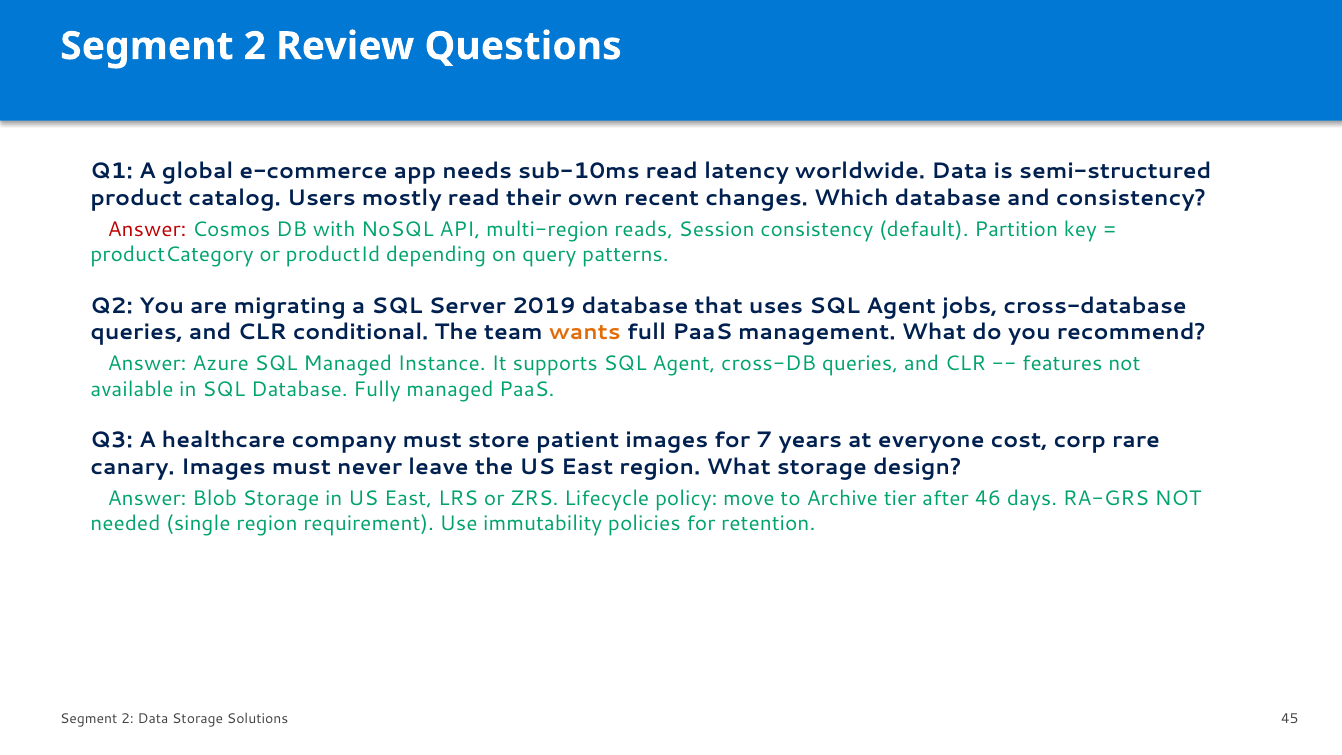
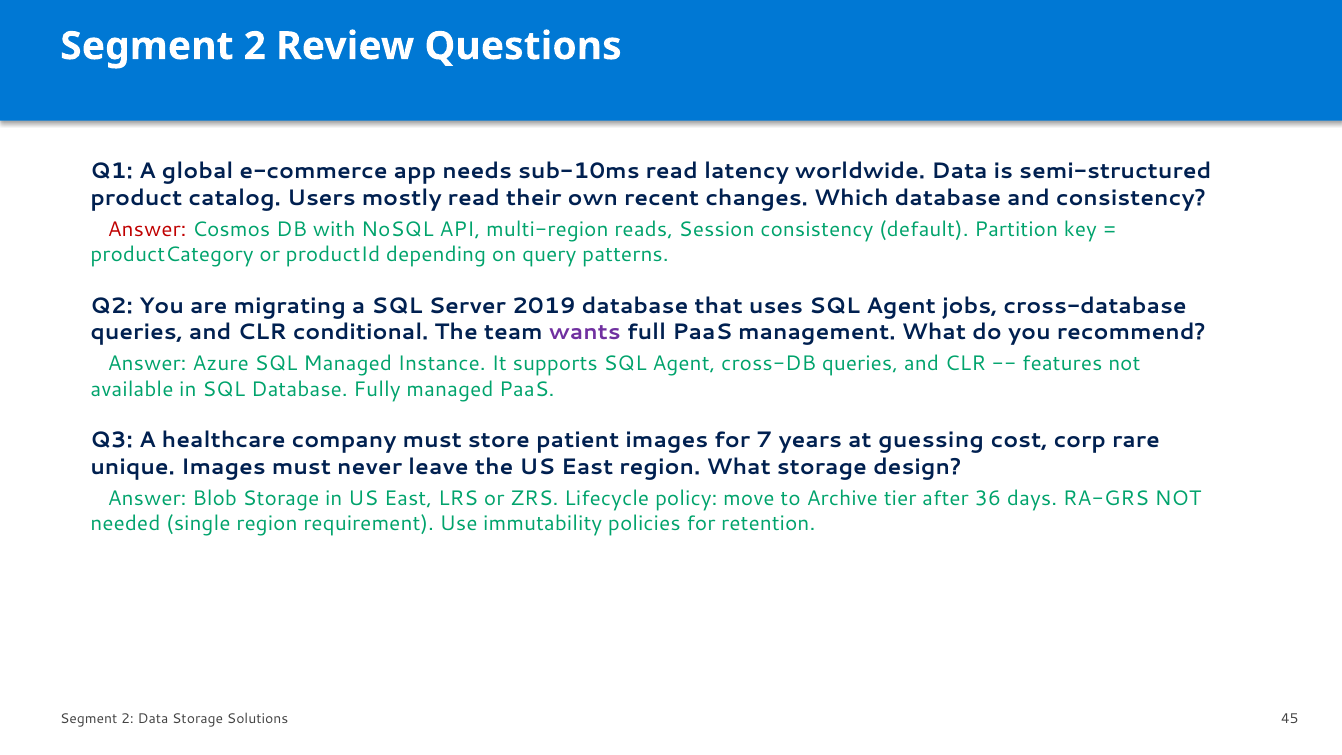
wants colour: orange -> purple
everyone: everyone -> guessing
canary: canary -> unique
46: 46 -> 36
